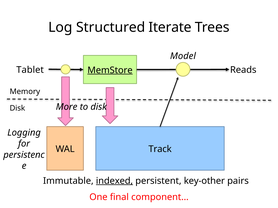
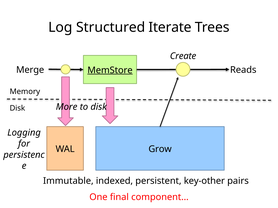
Model: Model -> Create
Tablet: Tablet -> Merge
Track: Track -> Grow
indexed underline: present -> none
